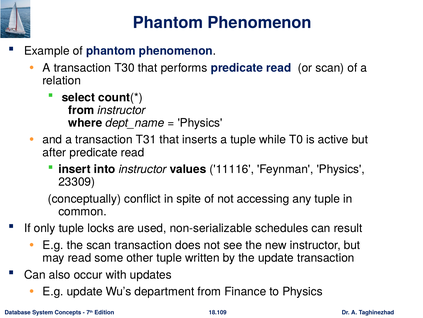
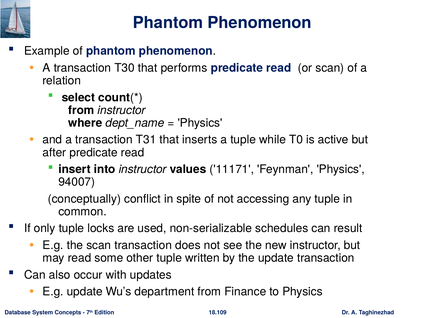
11116: 11116 -> 11171
23309: 23309 -> 94007
